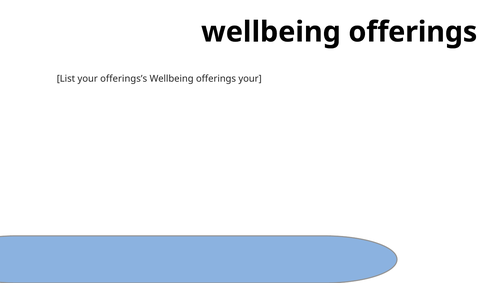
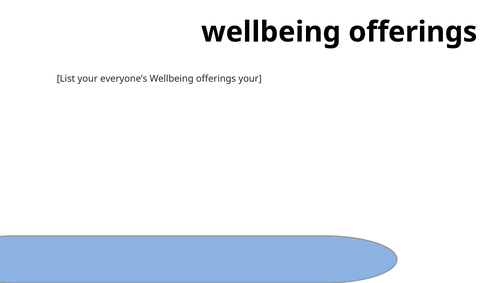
offerings’s: offerings’s -> everyone’s
